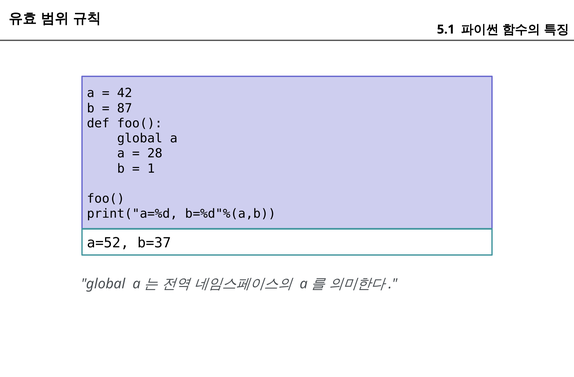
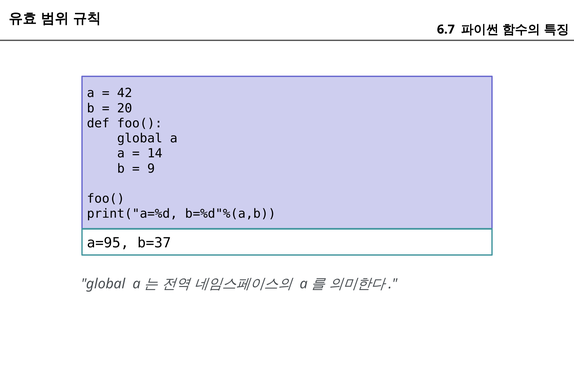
5.1: 5.1 -> 6.7
87: 87 -> 20
28: 28 -> 14
1: 1 -> 9
a=52: a=52 -> a=95
